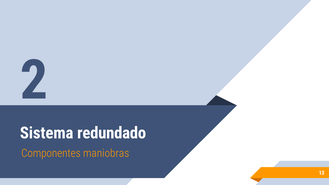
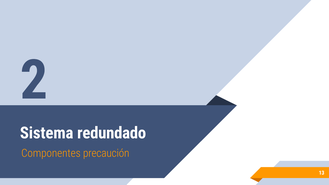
maniobras: maniobras -> precaución
